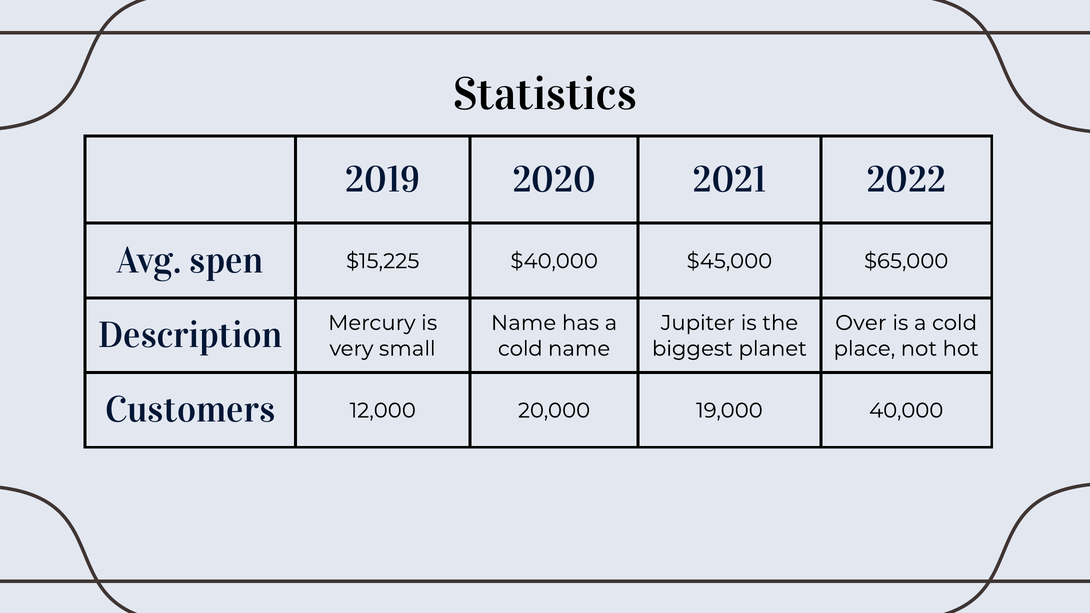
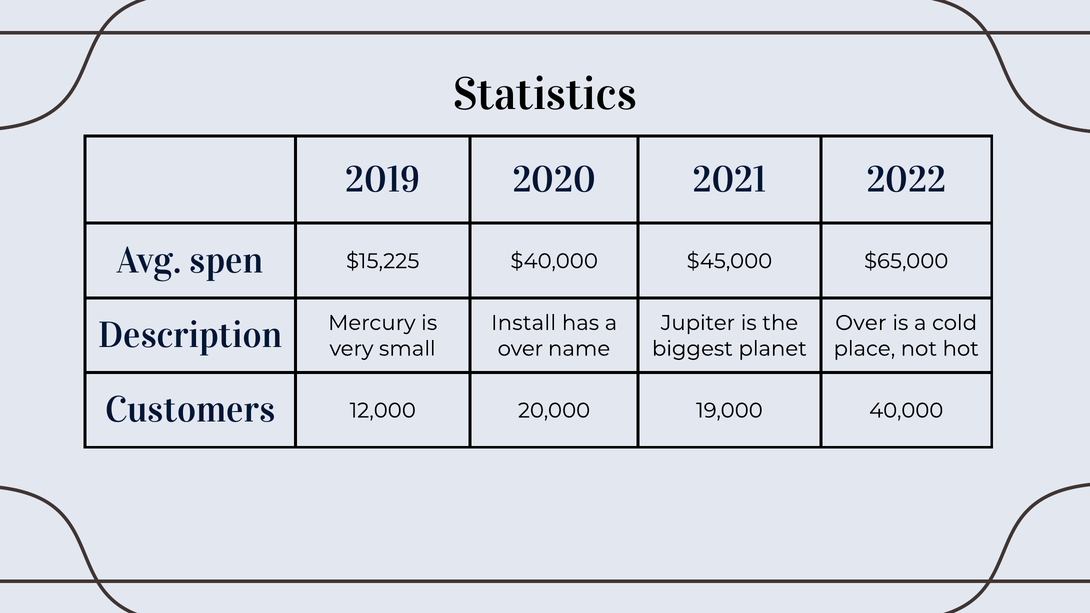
Name at (524, 323): Name -> Install
cold at (520, 349): cold -> over
